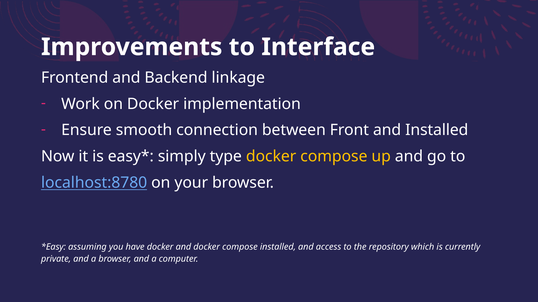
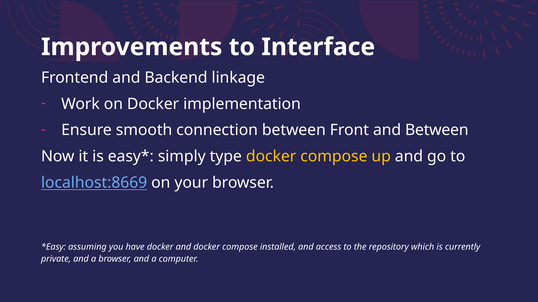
and Installed: Installed -> Between
localhost:8780: localhost:8780 -> localhost:8669
